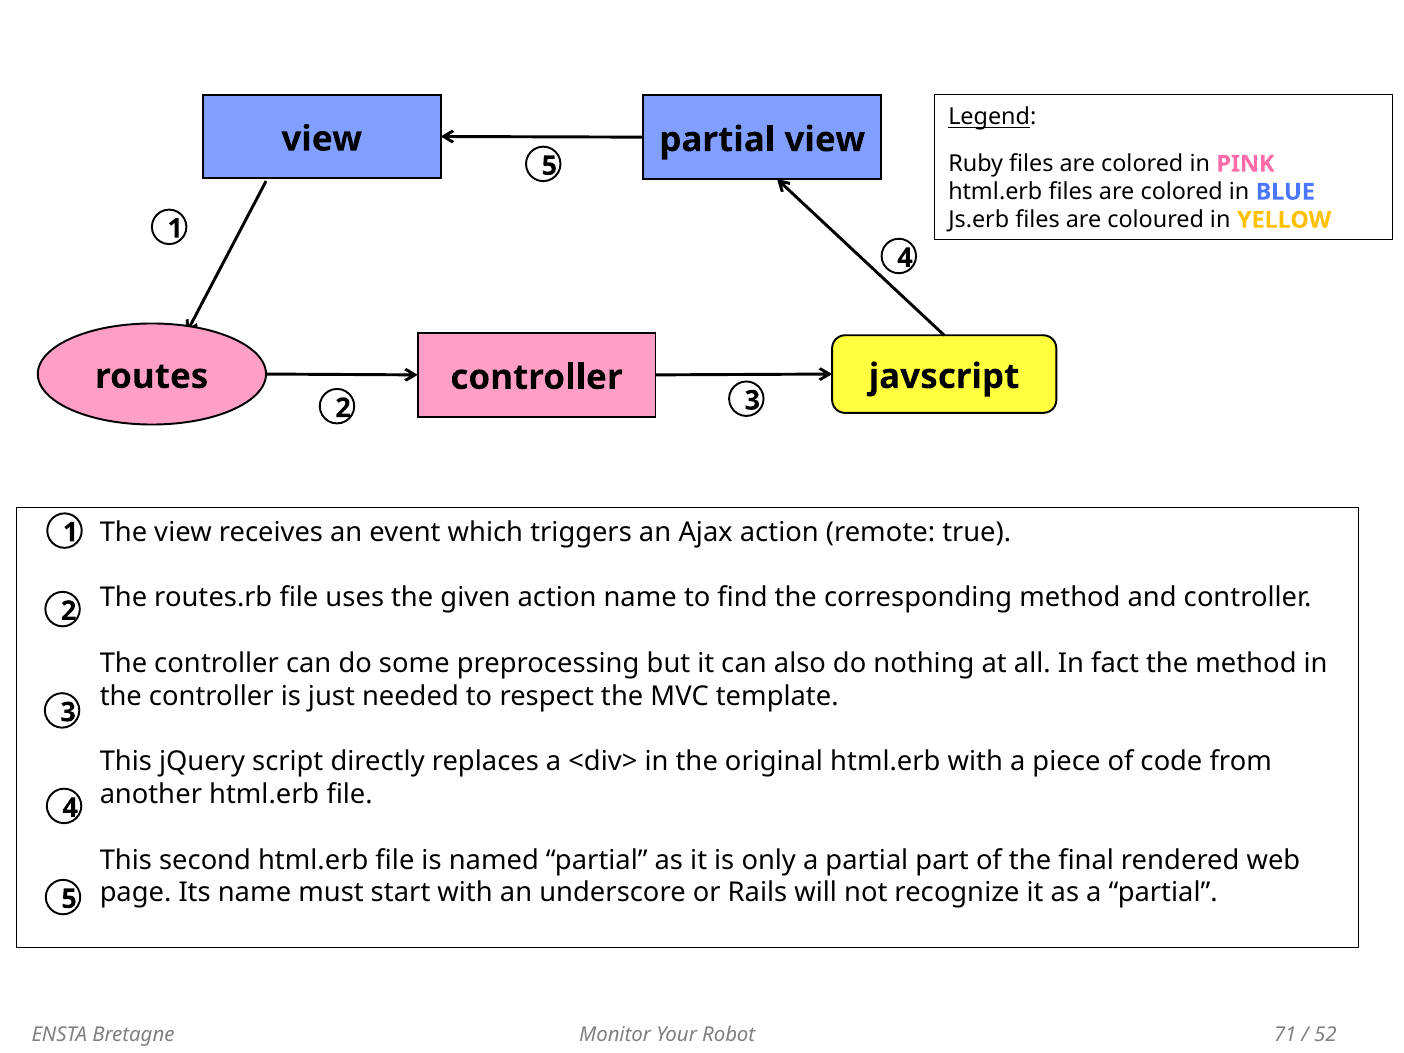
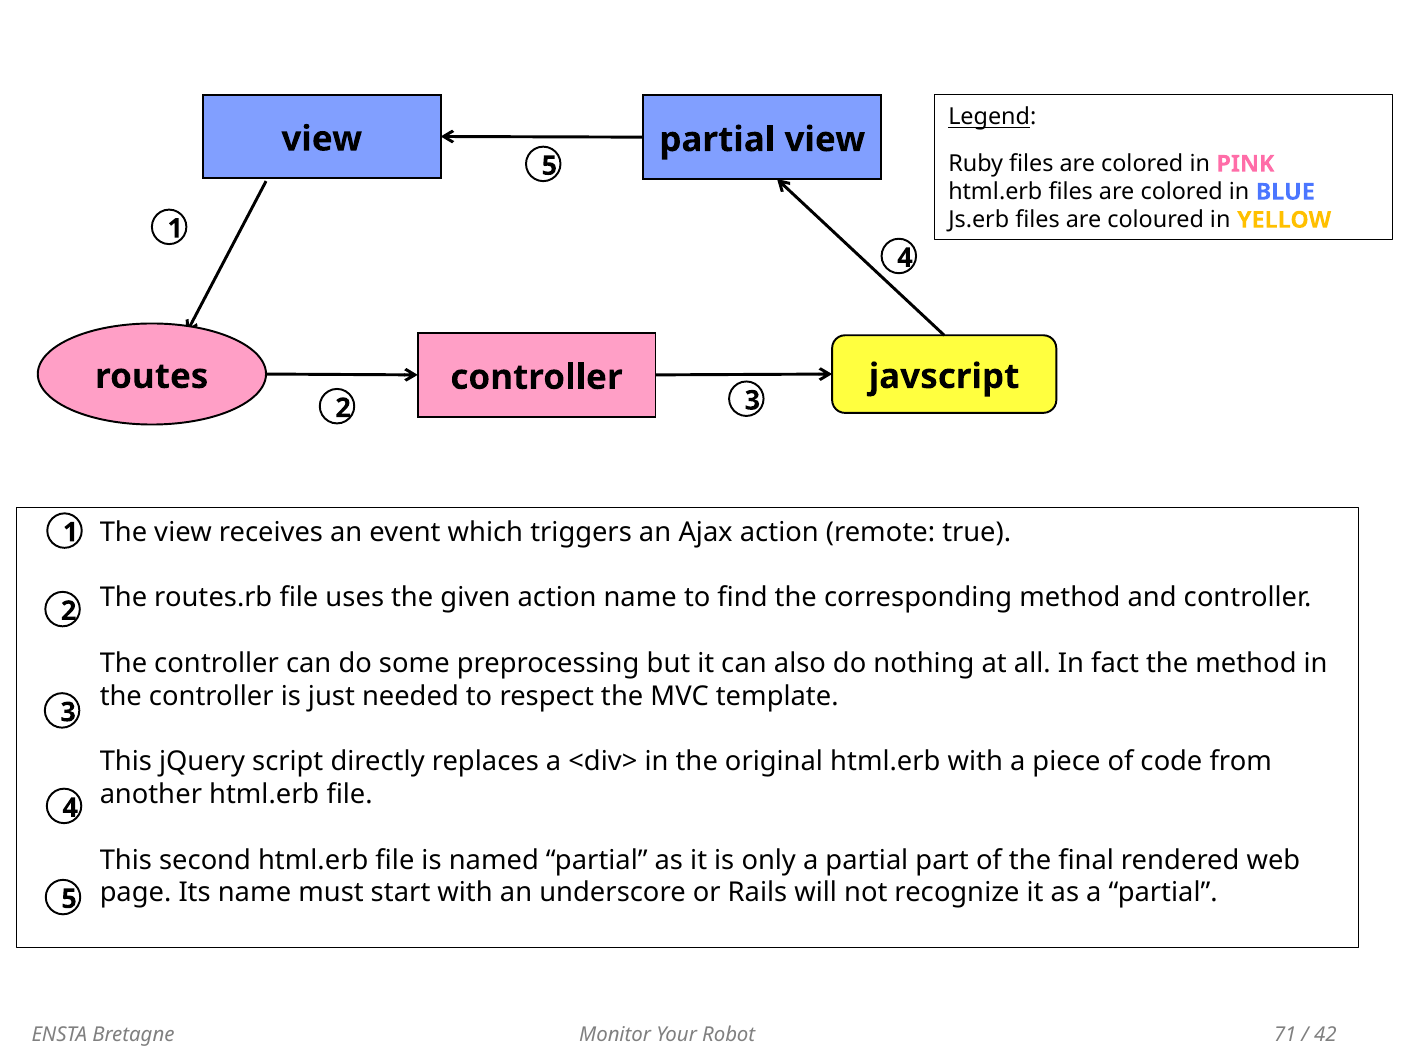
52: 52 -> 42
